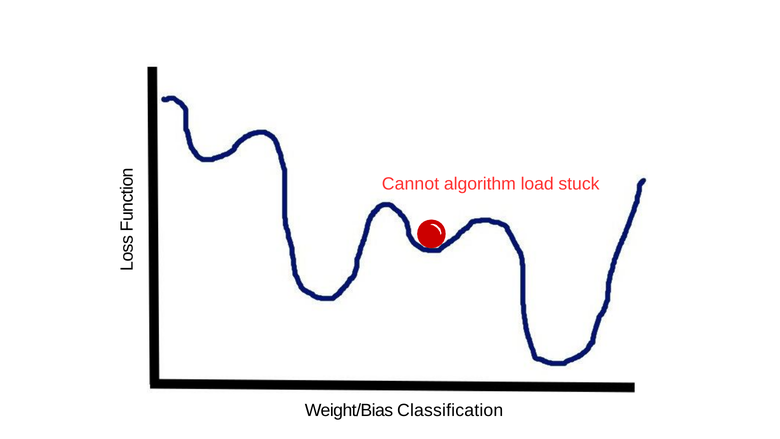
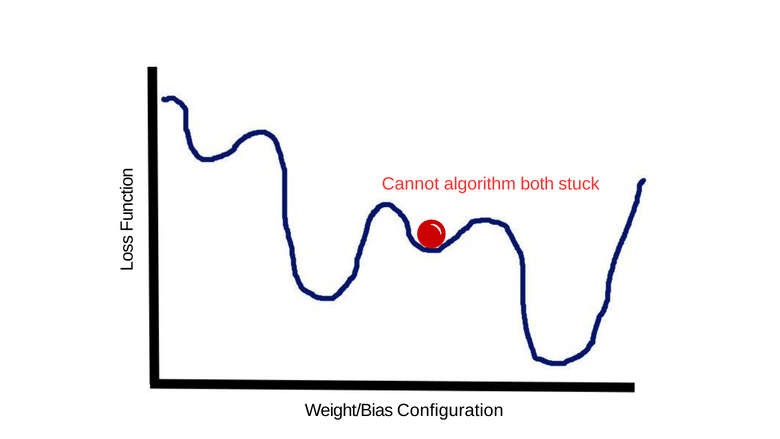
load: load -> both
Classification: Classification -> Configuration
